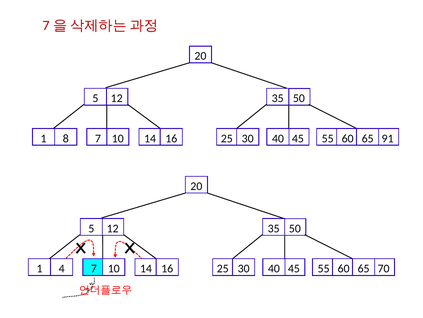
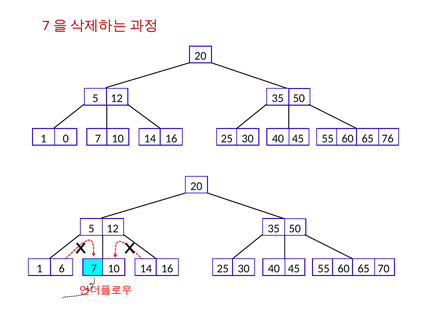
8: 8 -> 0
91: 91 -> 76
4: 4 -> 6
